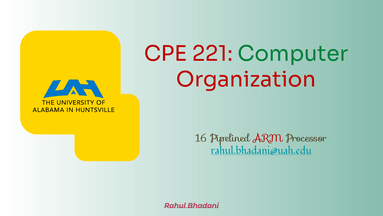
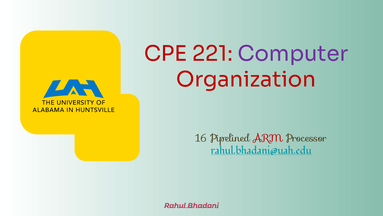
Computer colour: green -> purple
